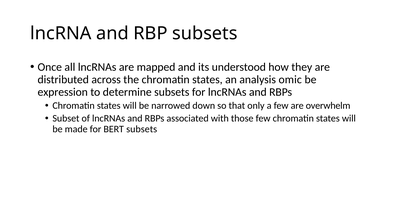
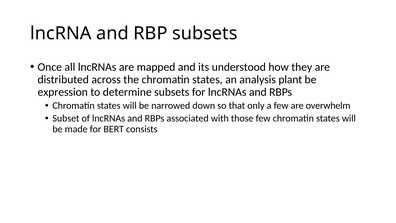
omic: omic -> plant
BERT subsets: subsets -> consists
